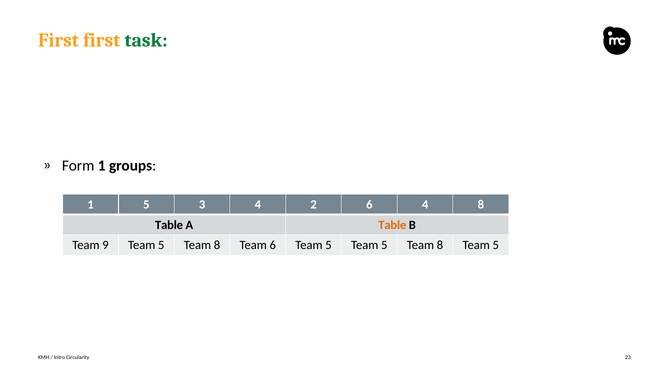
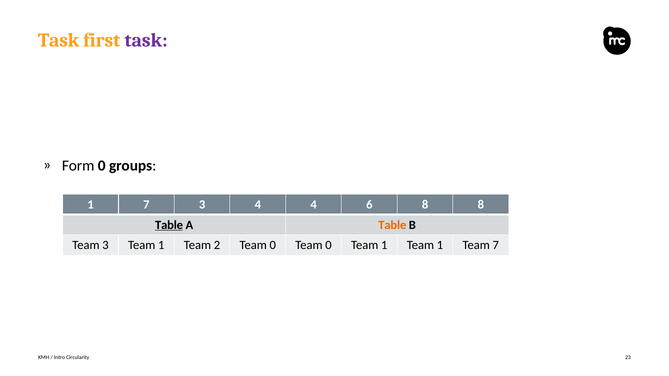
First at (59, 41): First -> Task
task at (146, 41) colour: green -> purple
Form 1: 1 -> 0
1 5: 5 -> 7
4 2: 2 -> 4
6 4: 4 -> 8
Table at (169, 225) underline: none -> present
Team 9: 9 -> 3
5 at (161, 245): 5 -> 1
8 at (217, 245): 8 -> 2
6 at (273, 245): 6 -> 0
5 at (328, 245): 5 -> 0
5 at (384, 245): 5 -> 1
8 at (440, 245): 8 -> 1
5 at (496, 245): 5 -> 7
